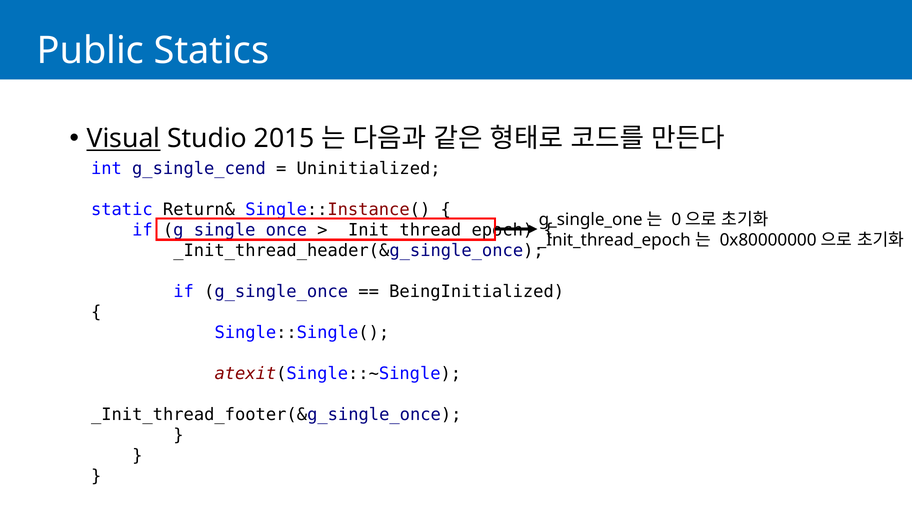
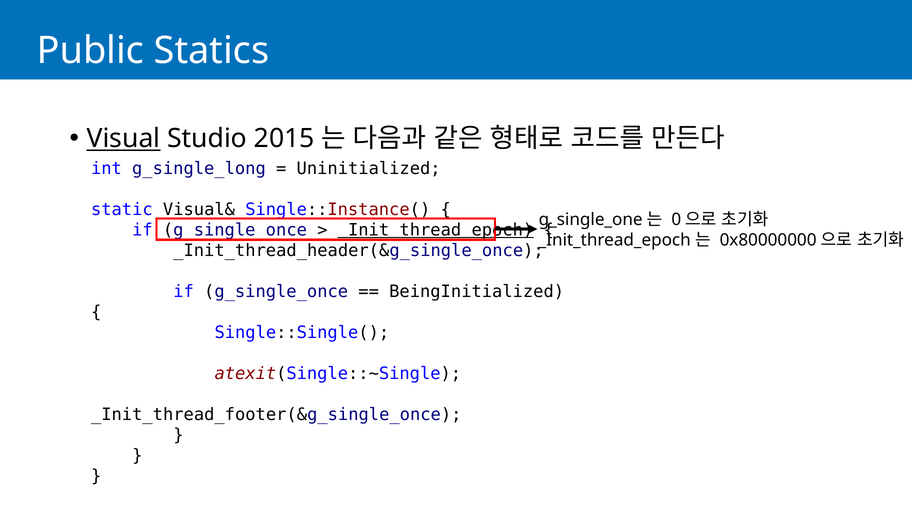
g_single_cend: g_single_cend -> g_single_long
Return&: Return& -> Visual&
_Init_thread_epoch underline: none -> present
